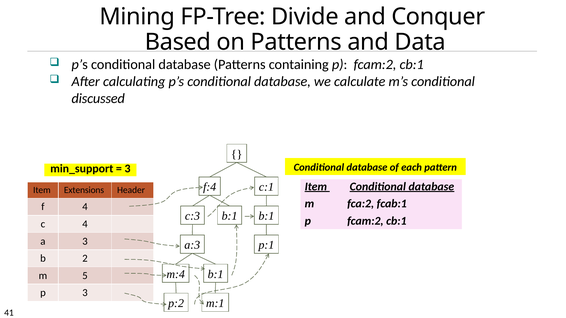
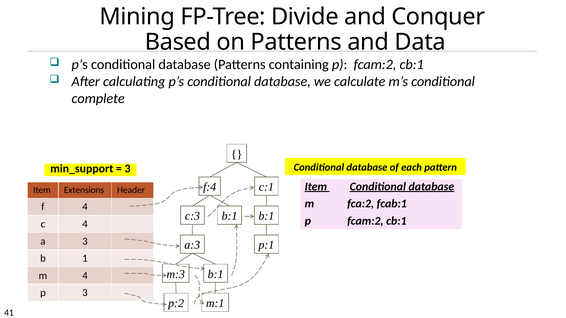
discussed: discussed -> complete
2: 2 -> 1
m:4: m:4 -> m:3
m 5: 5 -> 4
